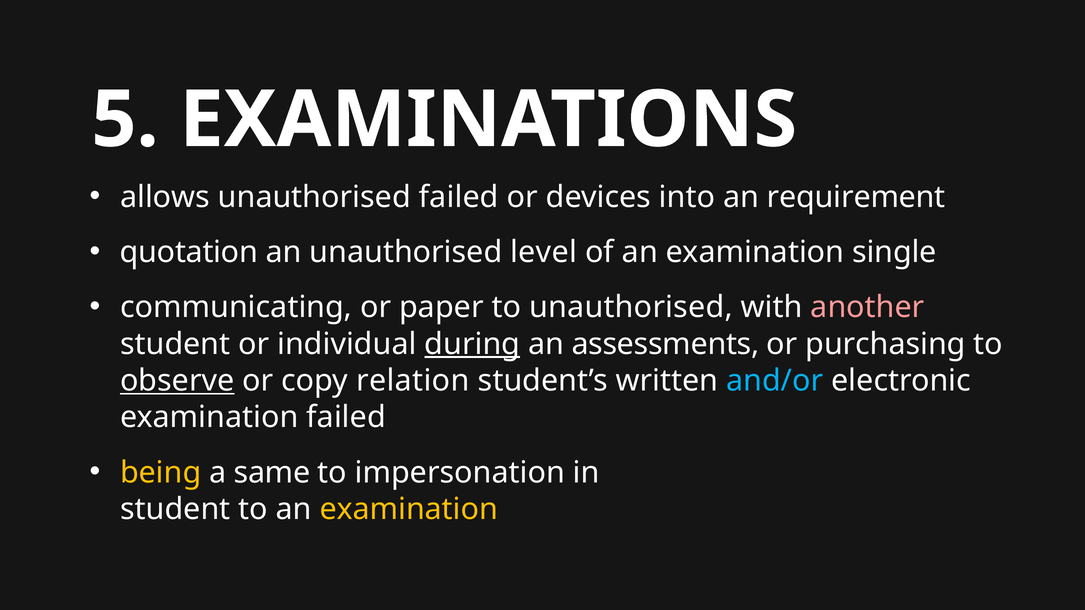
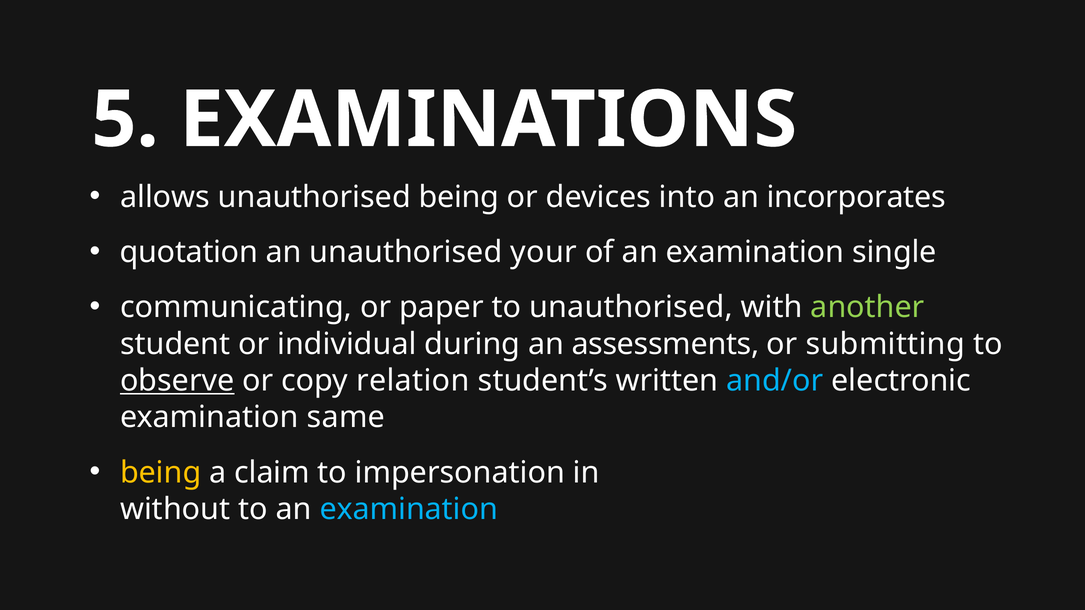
unauthorised failed: failed -> being
requirement: requirement -> incorporates
level: level -> your
another colour: pink -> light green
during underline: present -> none
purchasing: purchasing -> submitting
examination failed: failed -> same
same: same -> claim
student at (175, 509): student -> without
examination at (409, 509) colour: yellow -> light blue
